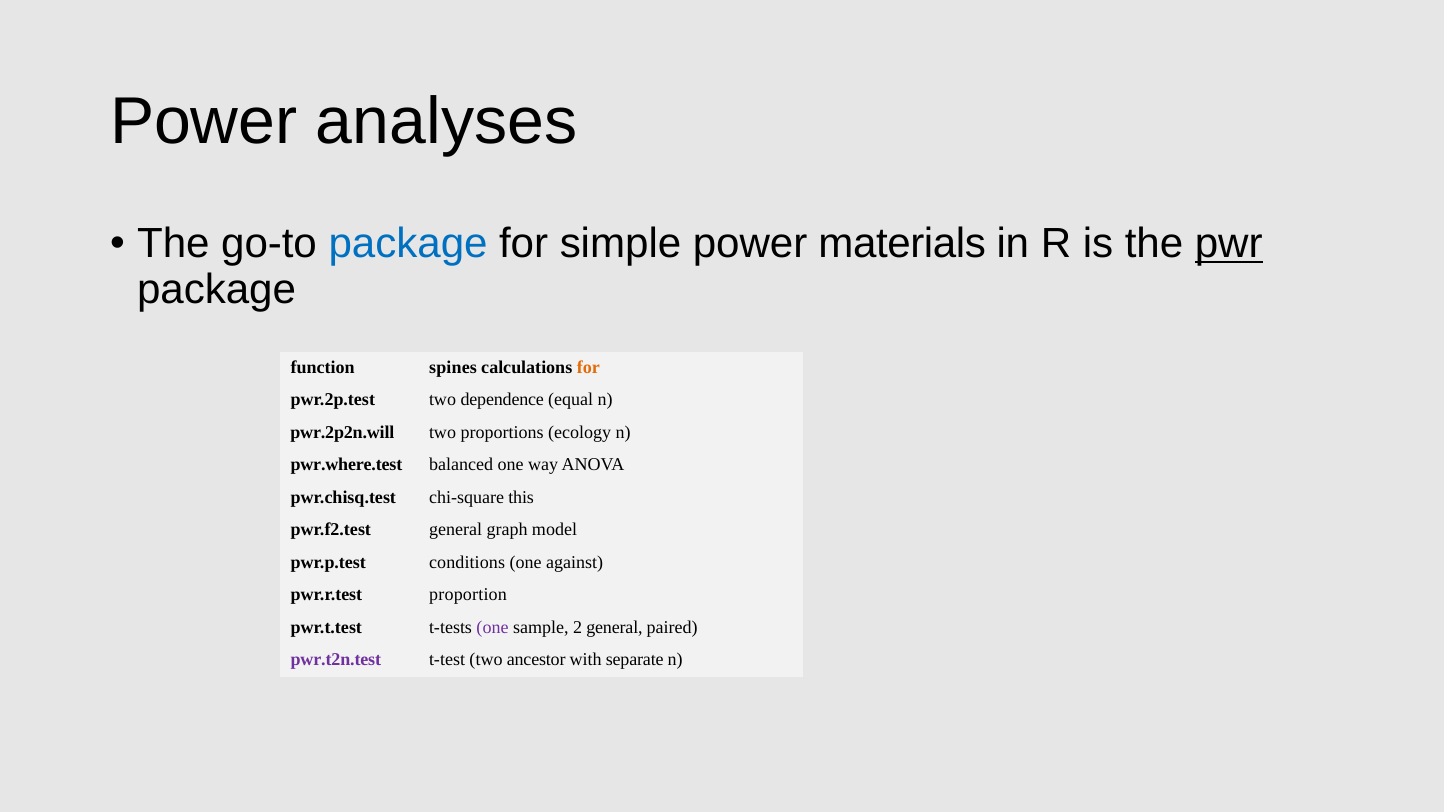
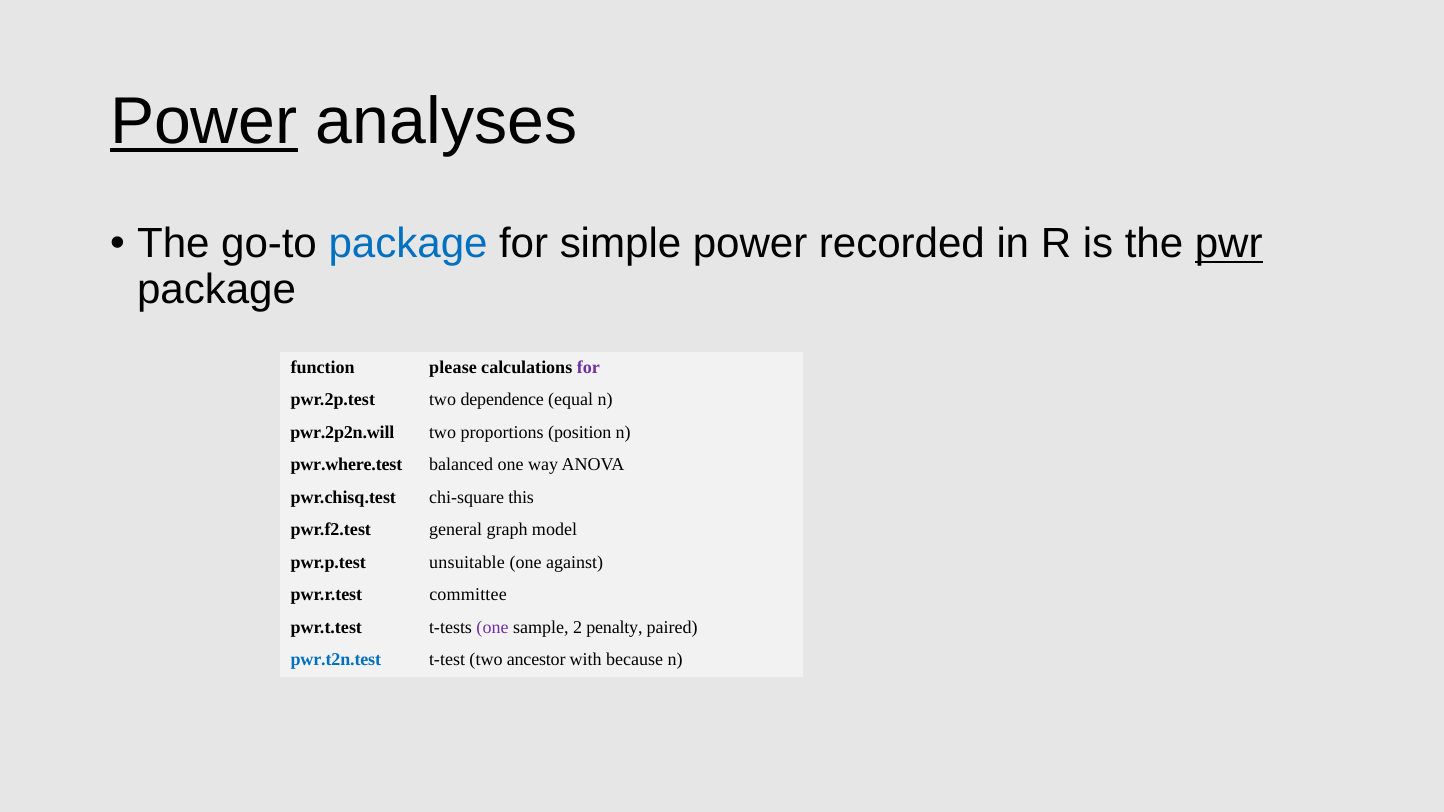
Power at (204, 121) underline: none -> present
materials: materials -> recorded
spines: spines -> please
for at (588, 368) colour: orange -> purple
ecology: ecology -> position
conditions: conditions -> unsuitable
proportion: proportion -> committee
2 general: general -> penalty
pwr.t2n.test colour: purple -> blue
separate: separate -> because
